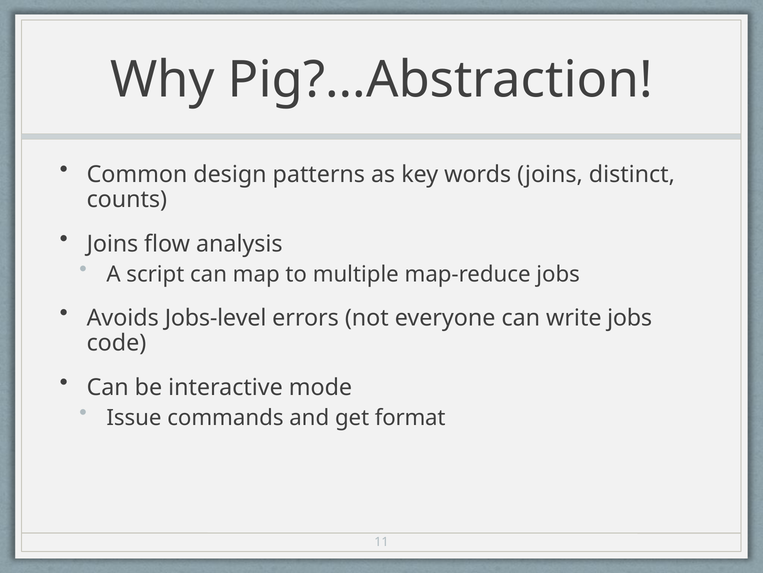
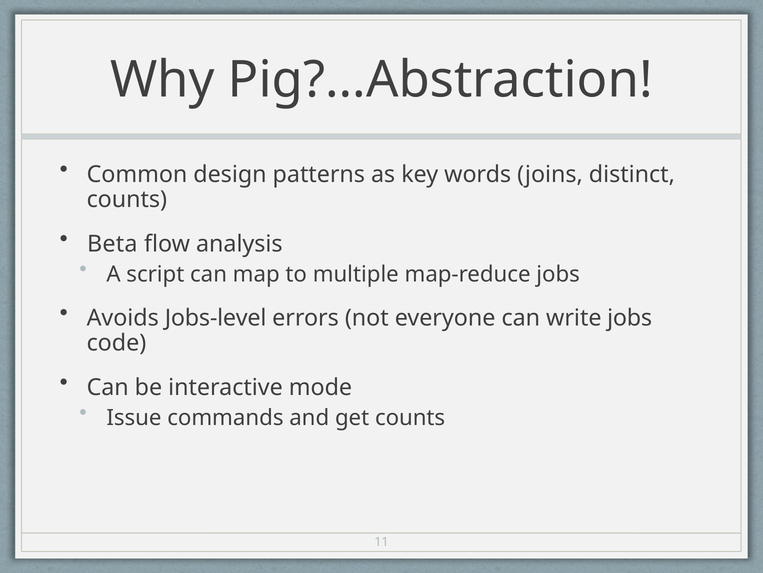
Joins at (112, 244): Joins -> Beta
get format: format -> counts
